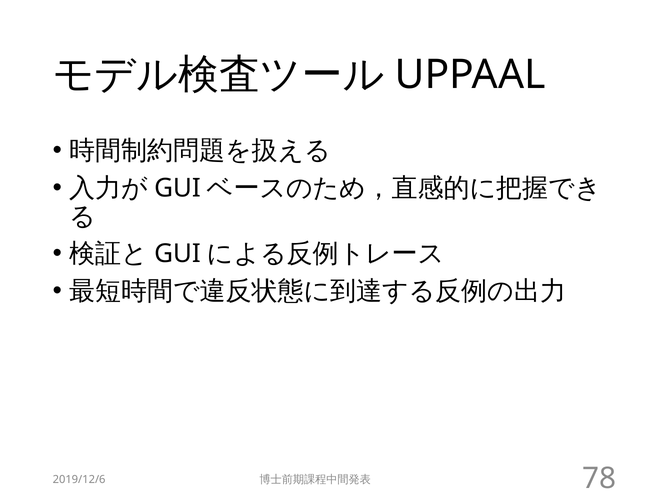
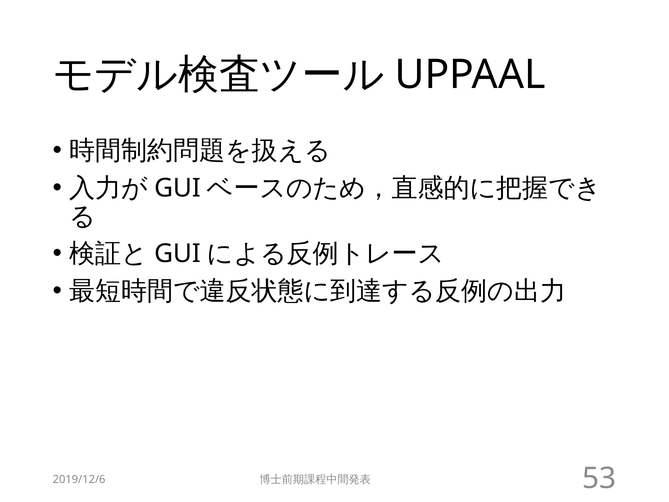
78: 78 -> 53
